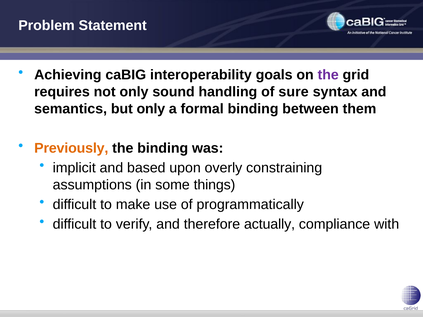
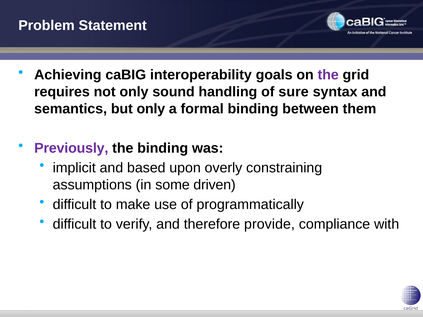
Previously colour: orange -> purple
things: things -> driven
actually: actually -> provide
